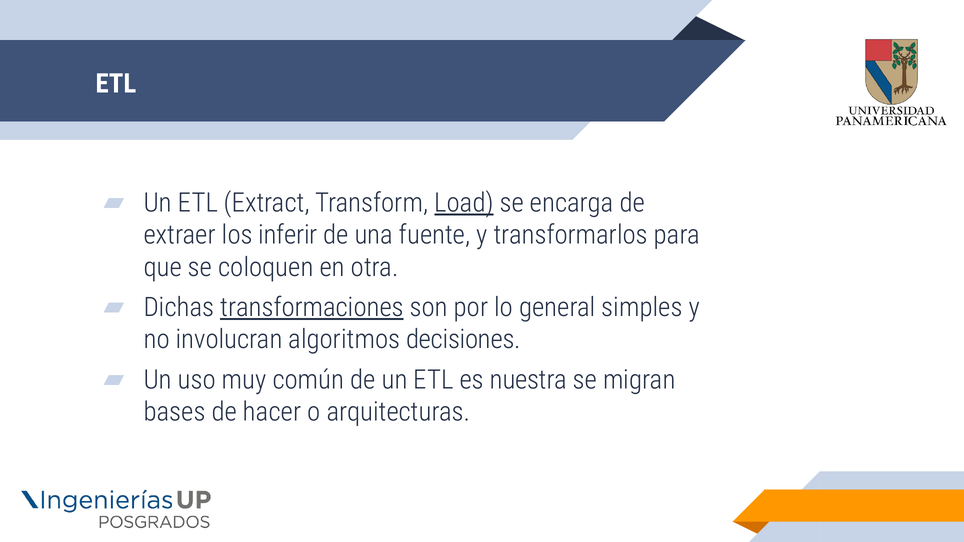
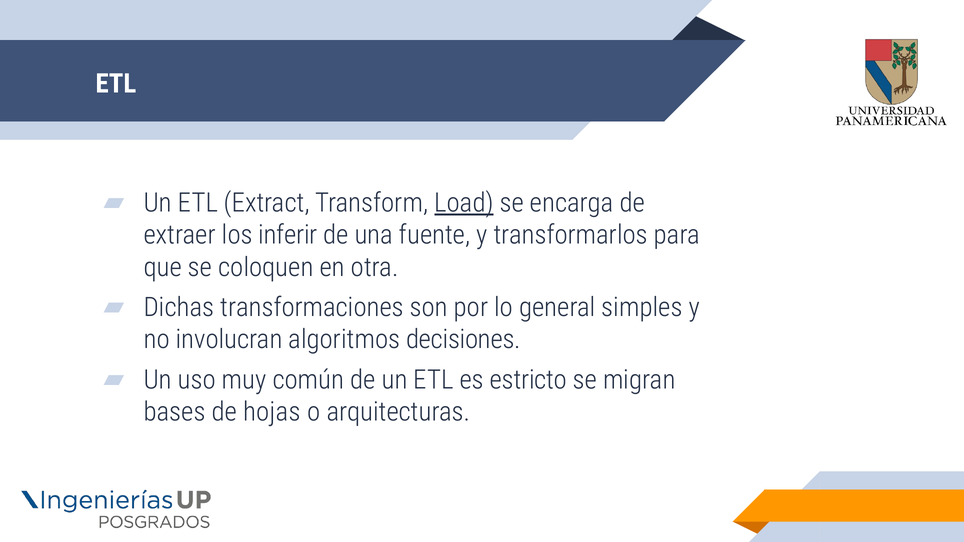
transformaciones underline: present -> none
nuestra: nuestra -> estricto
hacer: hacer -> hojas
